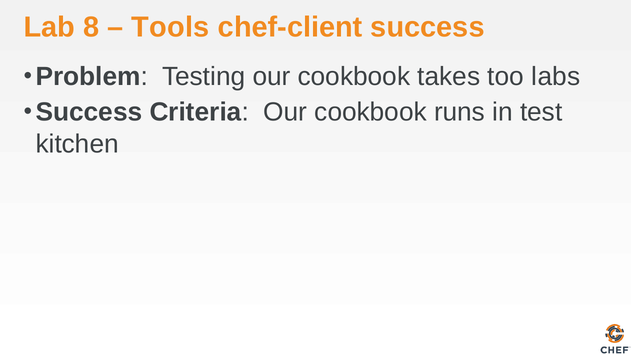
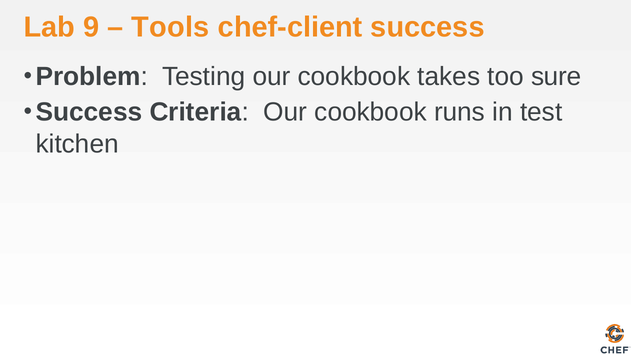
8: 8 -> 9
labs: labs -> sure
